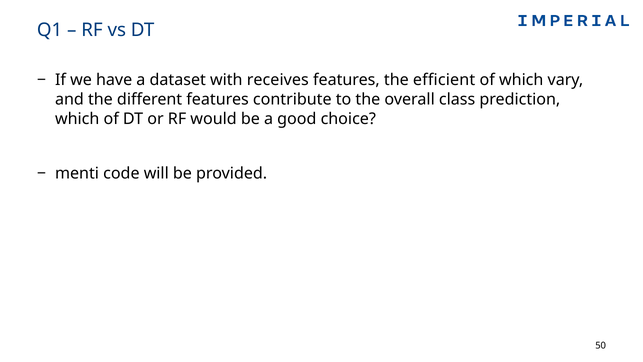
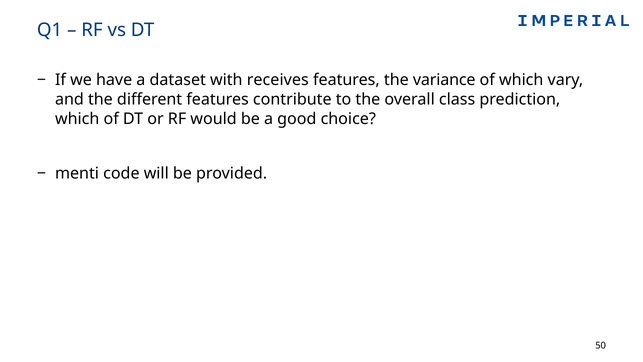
efficient: efficient -> variance
